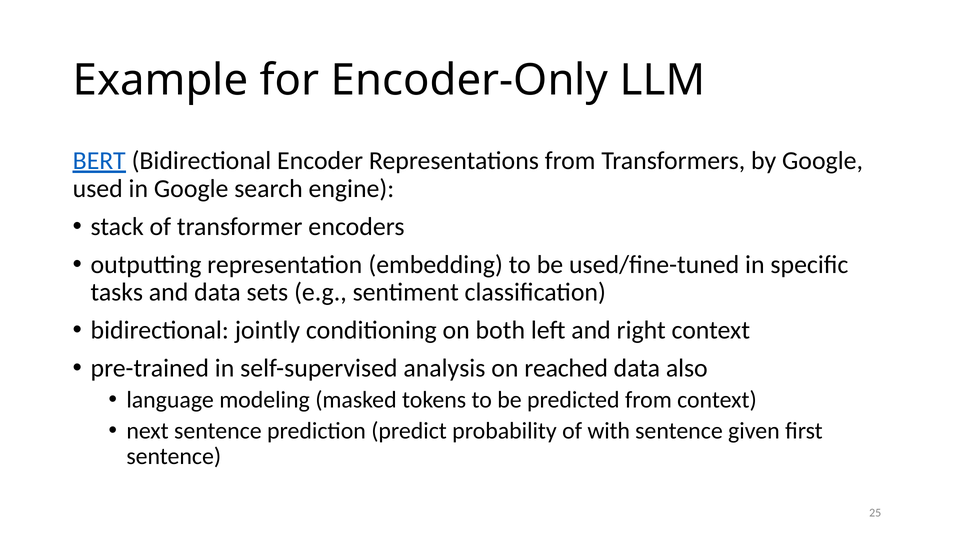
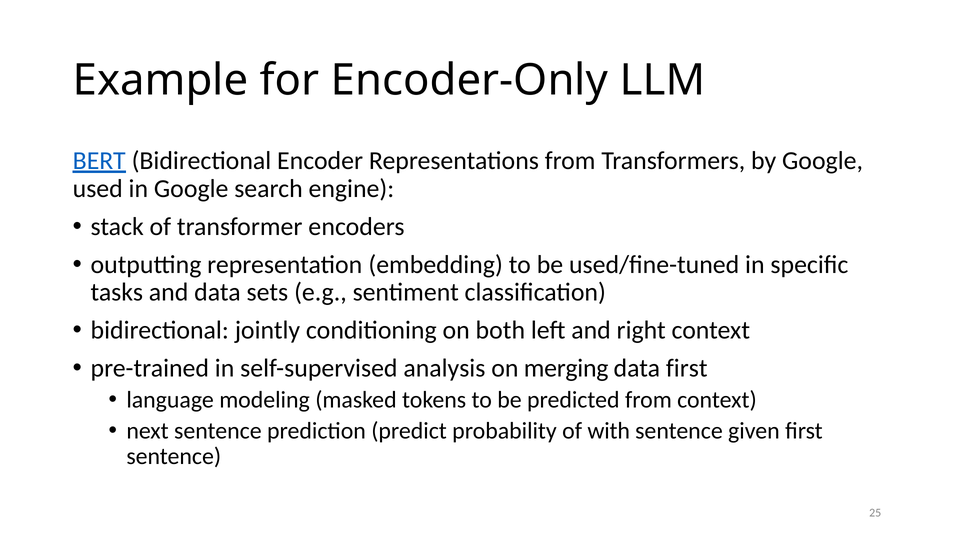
reached: reached -> merging
data also: also -> first
